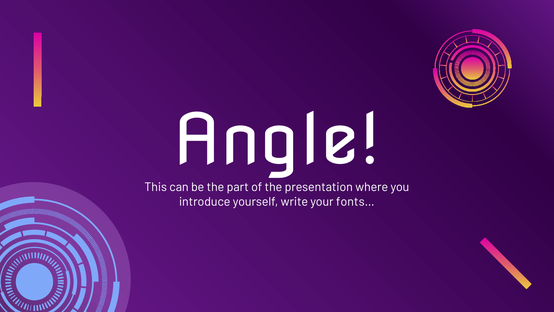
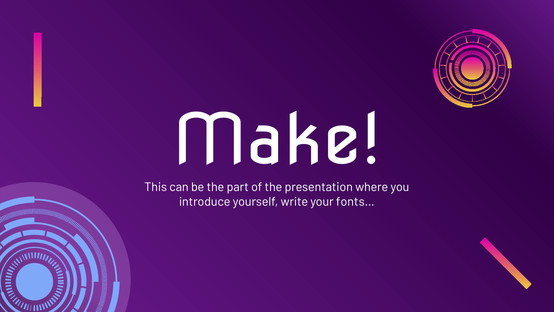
Angle: Angle -> Make
